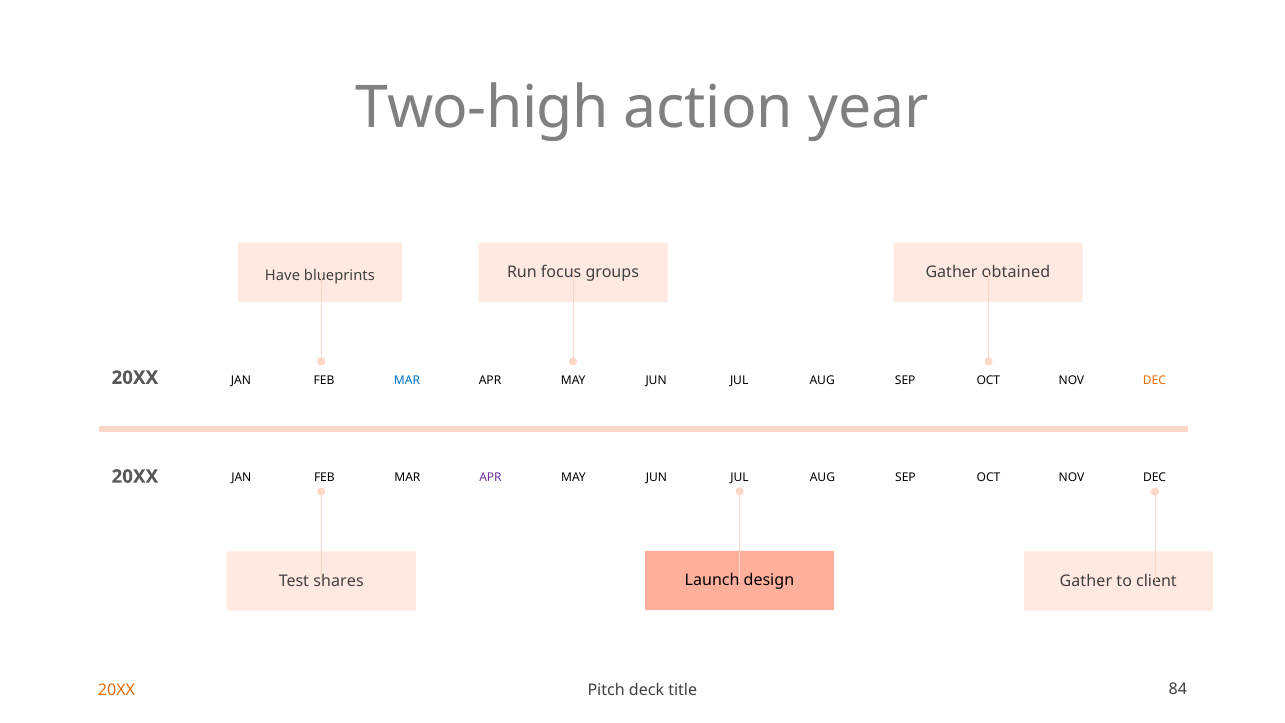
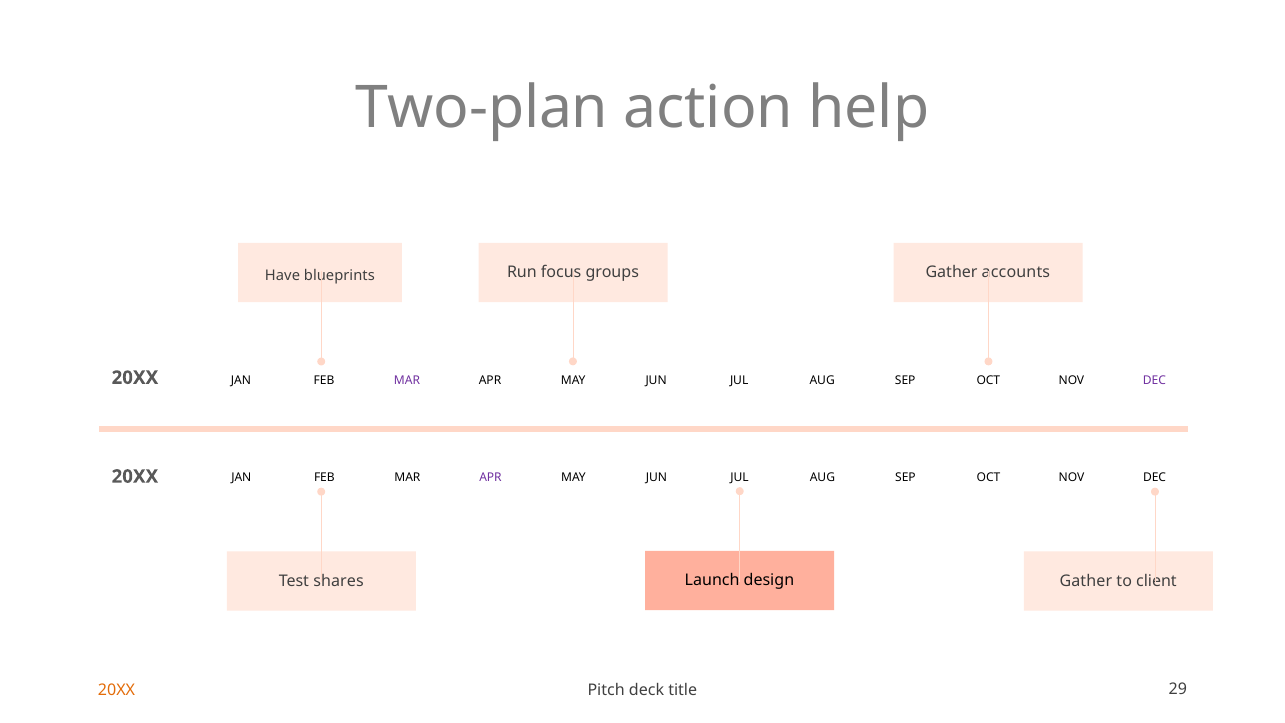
Two-high: Two-high -> Two-plan
year: year -> help
obtained: obtained -> accounts
MAR at (407, 380) colour: blue -> purple
DEC at (1154, 380) colour: orange -> purple
84: 84 -> 29
